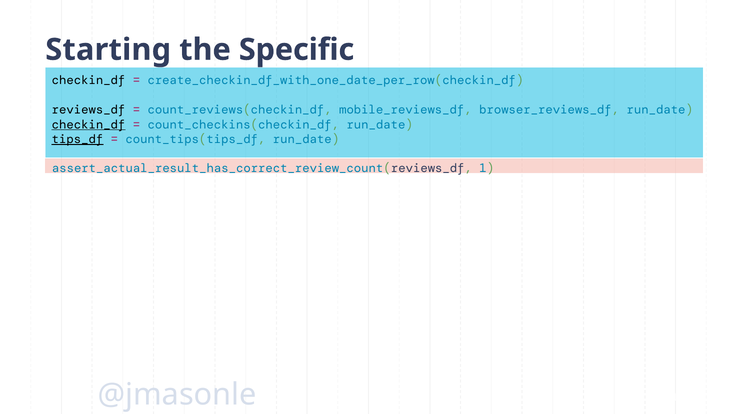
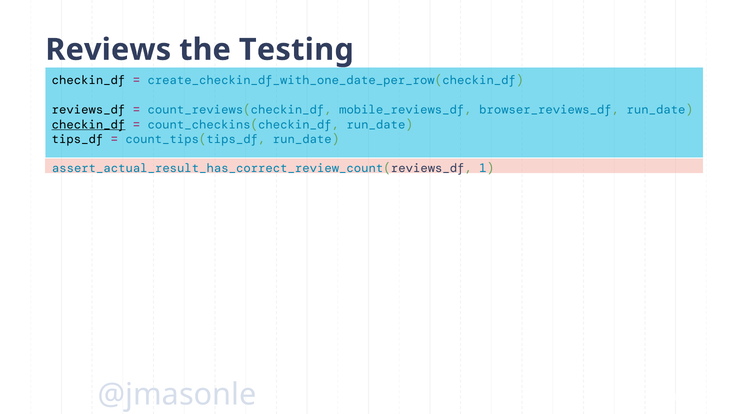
Starting: Starting -> Reviews
Specific: Specific -> Testing
tips_df underline: present -> none
